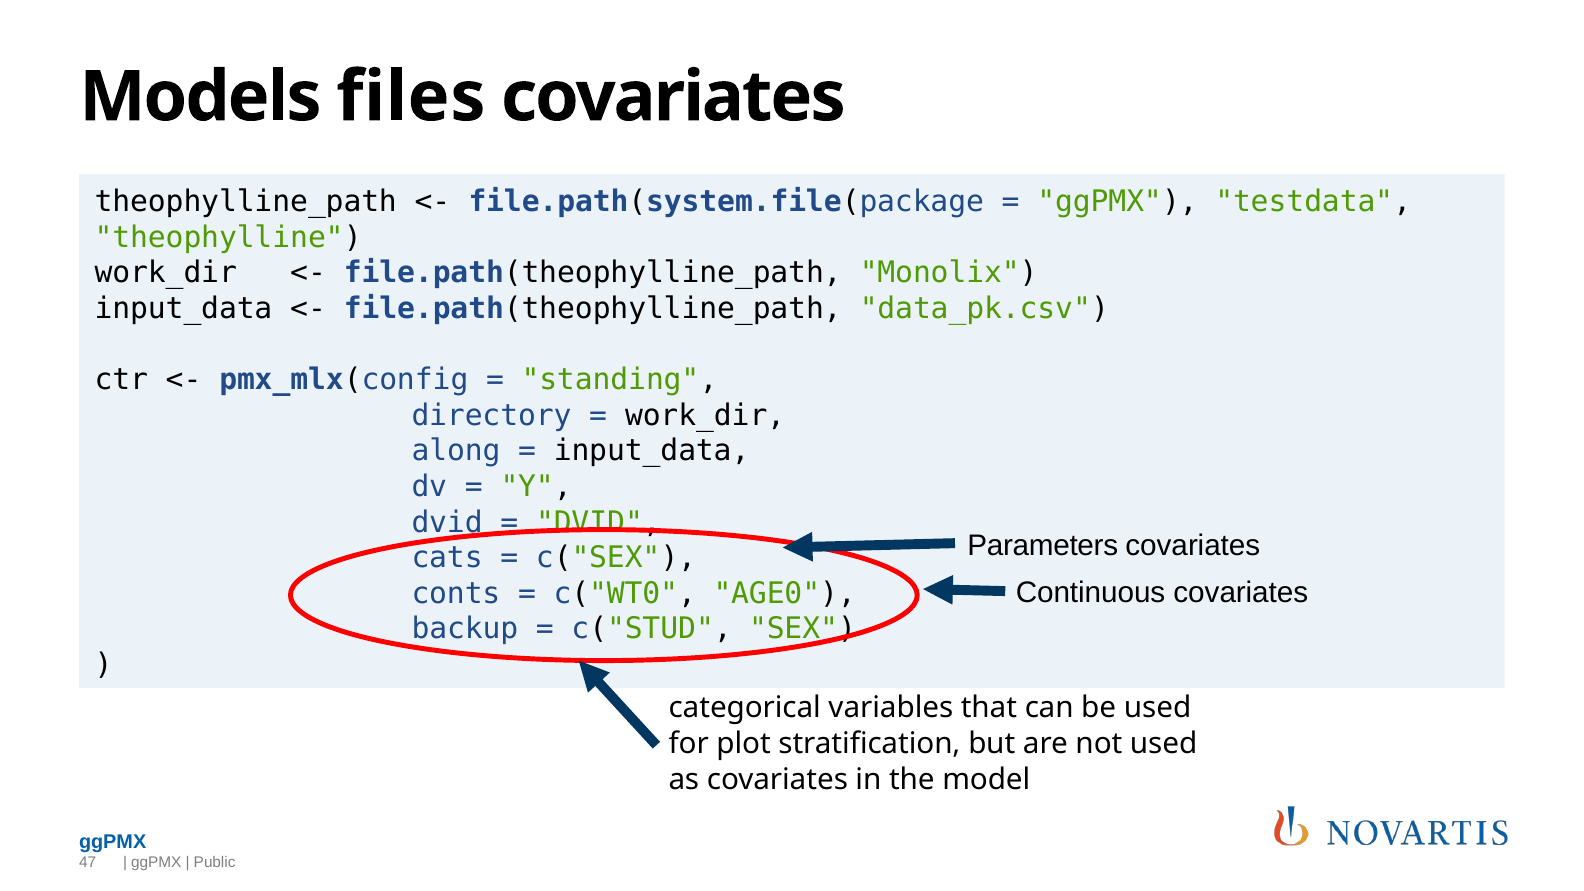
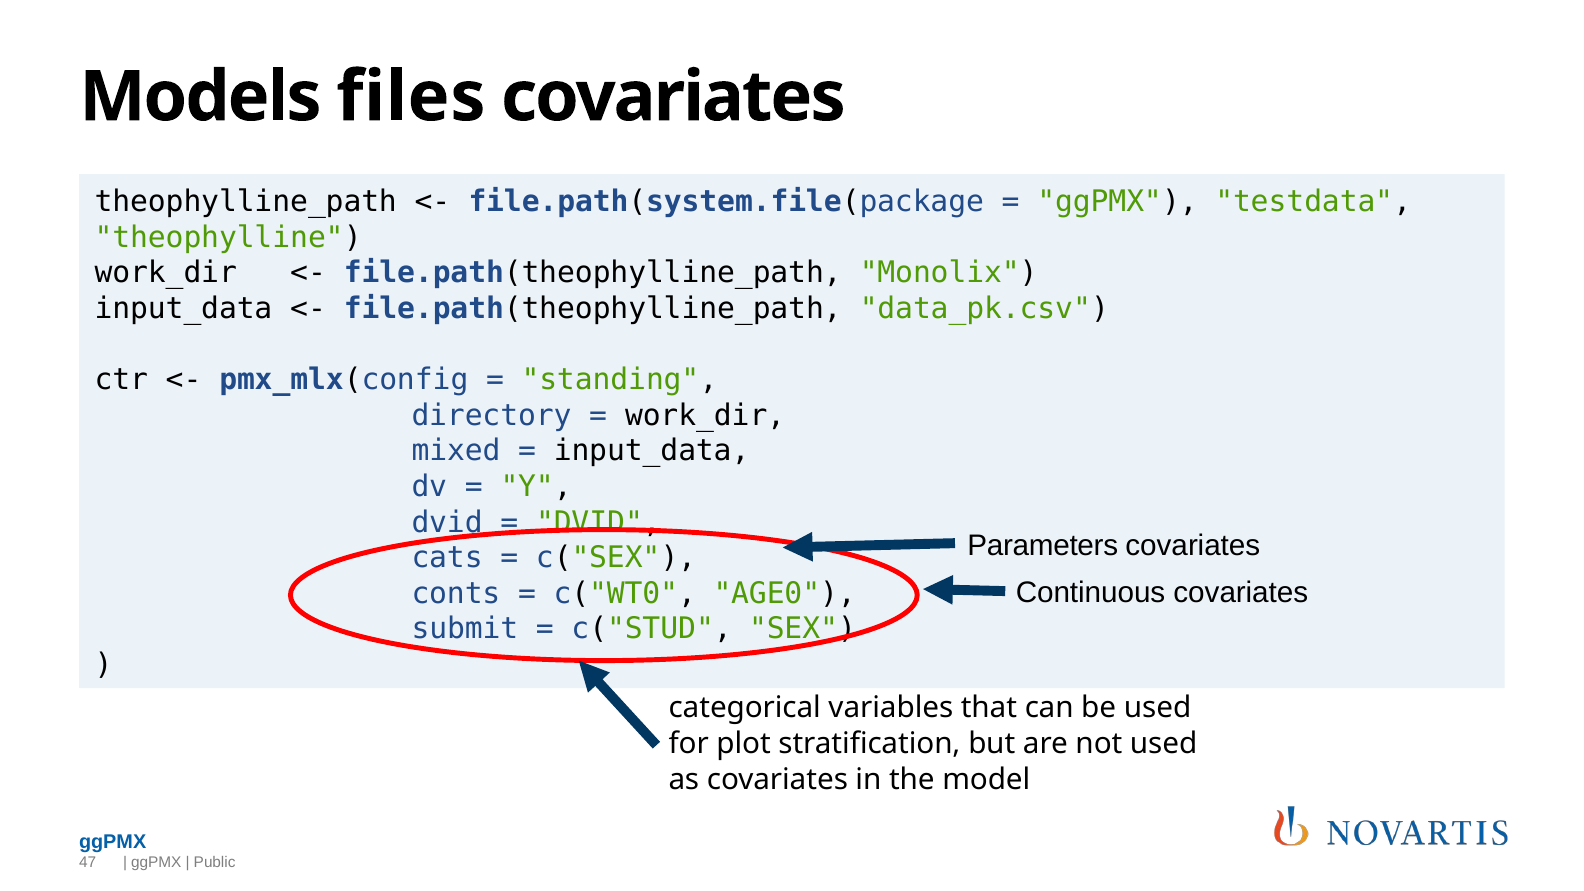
along: along -> mixed
backup: backup -> submit
